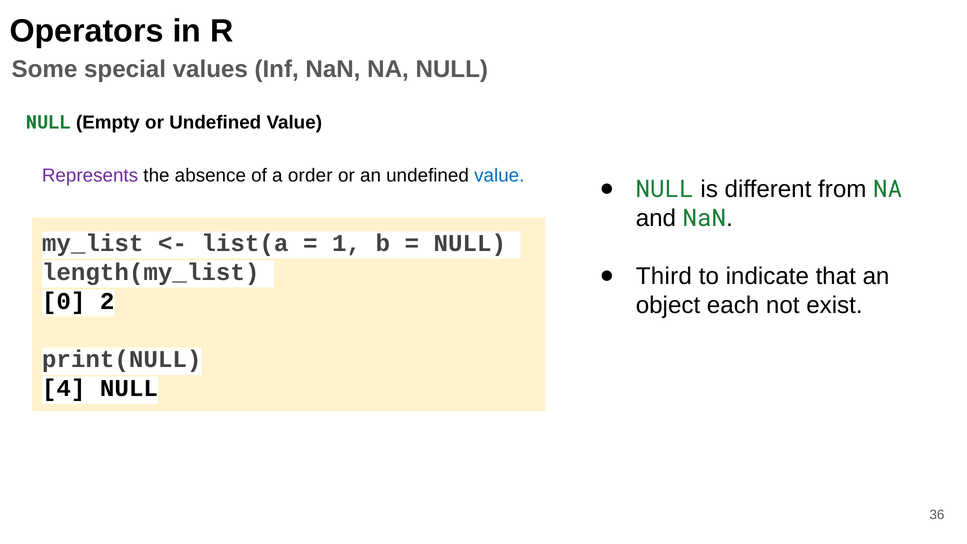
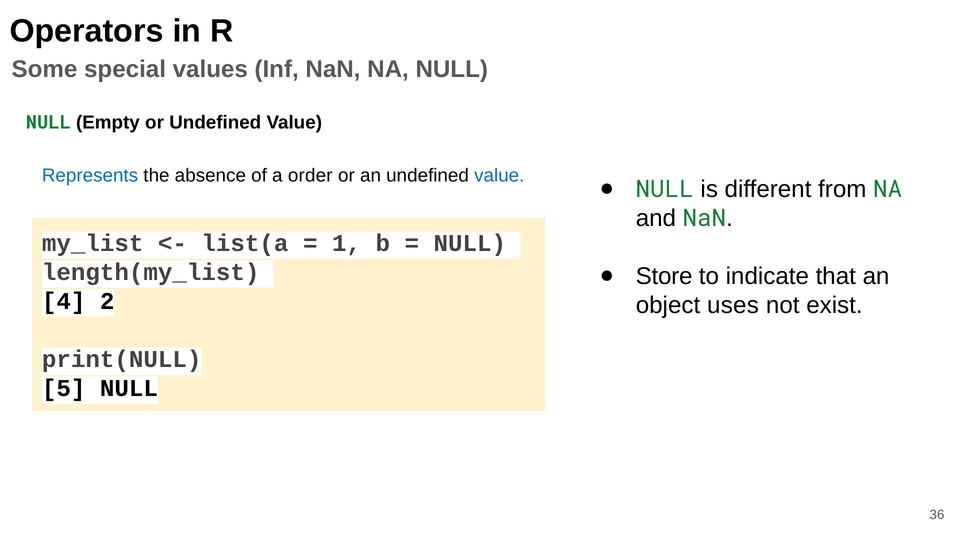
Represents colour: purple -> blue
Third: Third -> Store
0: 0 -> 4
each: each -> uses
4: 4 -> 5
